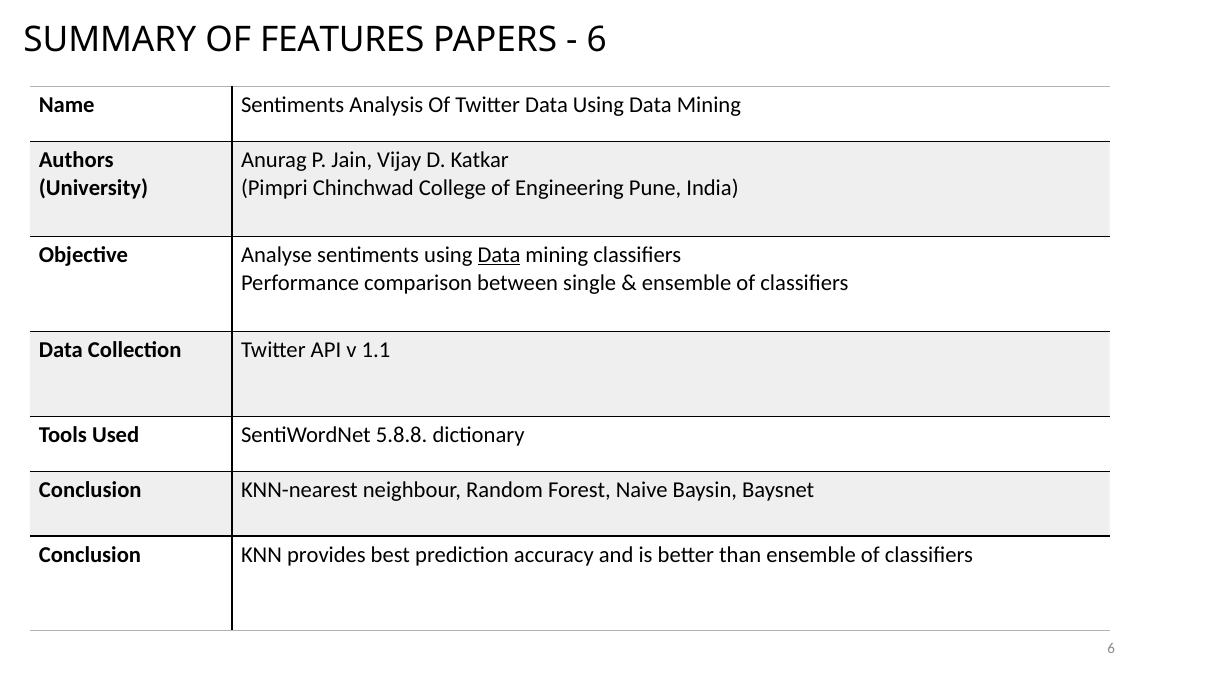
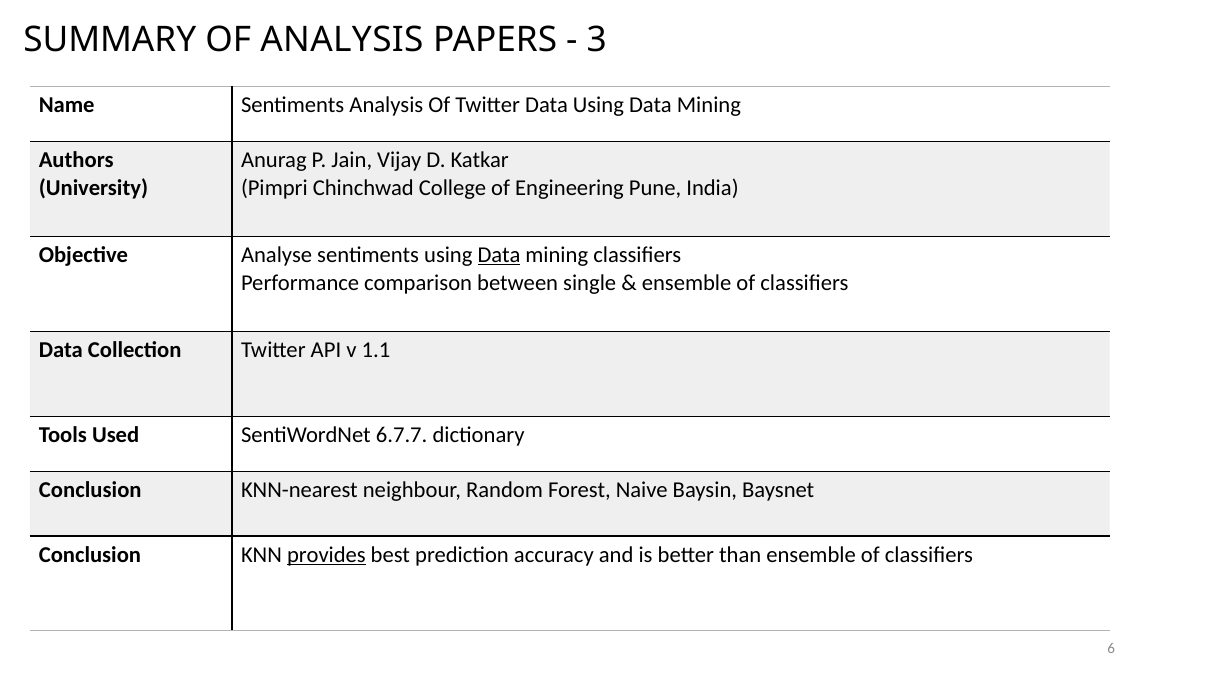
OF FEATURES: FEATURES -> ANALYSIS
6 at (597, 40): 6 -> 3
5.8.8: 5.8.8 -> 6.7.7
provides underline: none -> present
